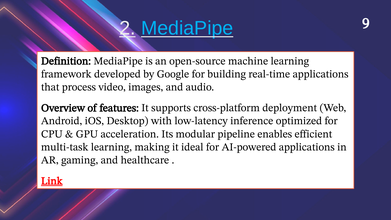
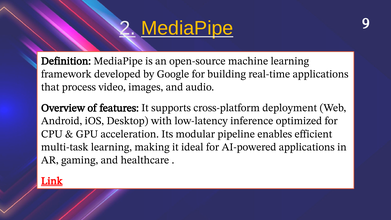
MediaPipe at (187, 28) colour: light blue -> yellow
